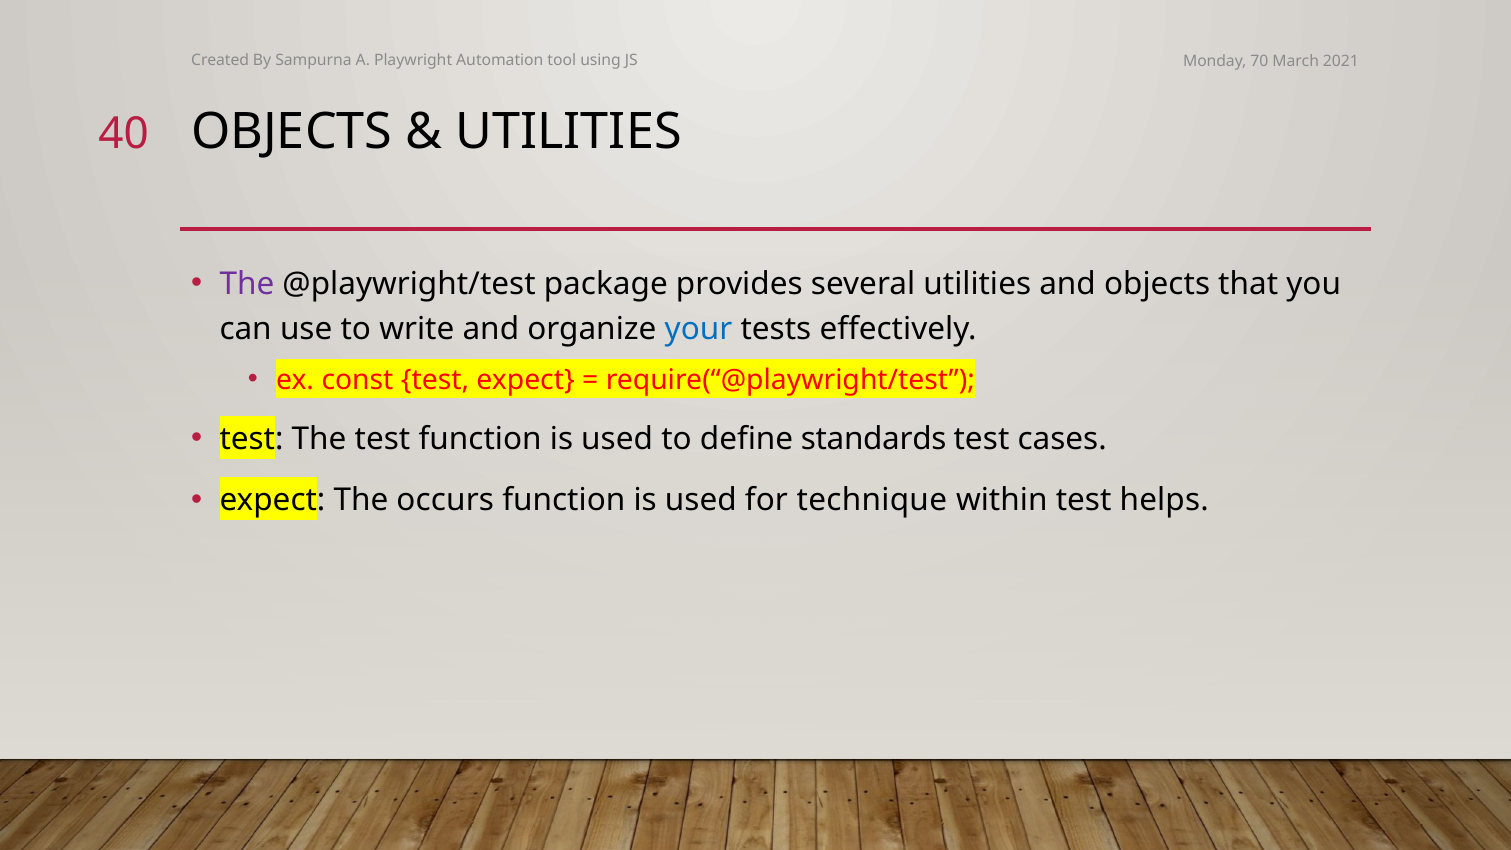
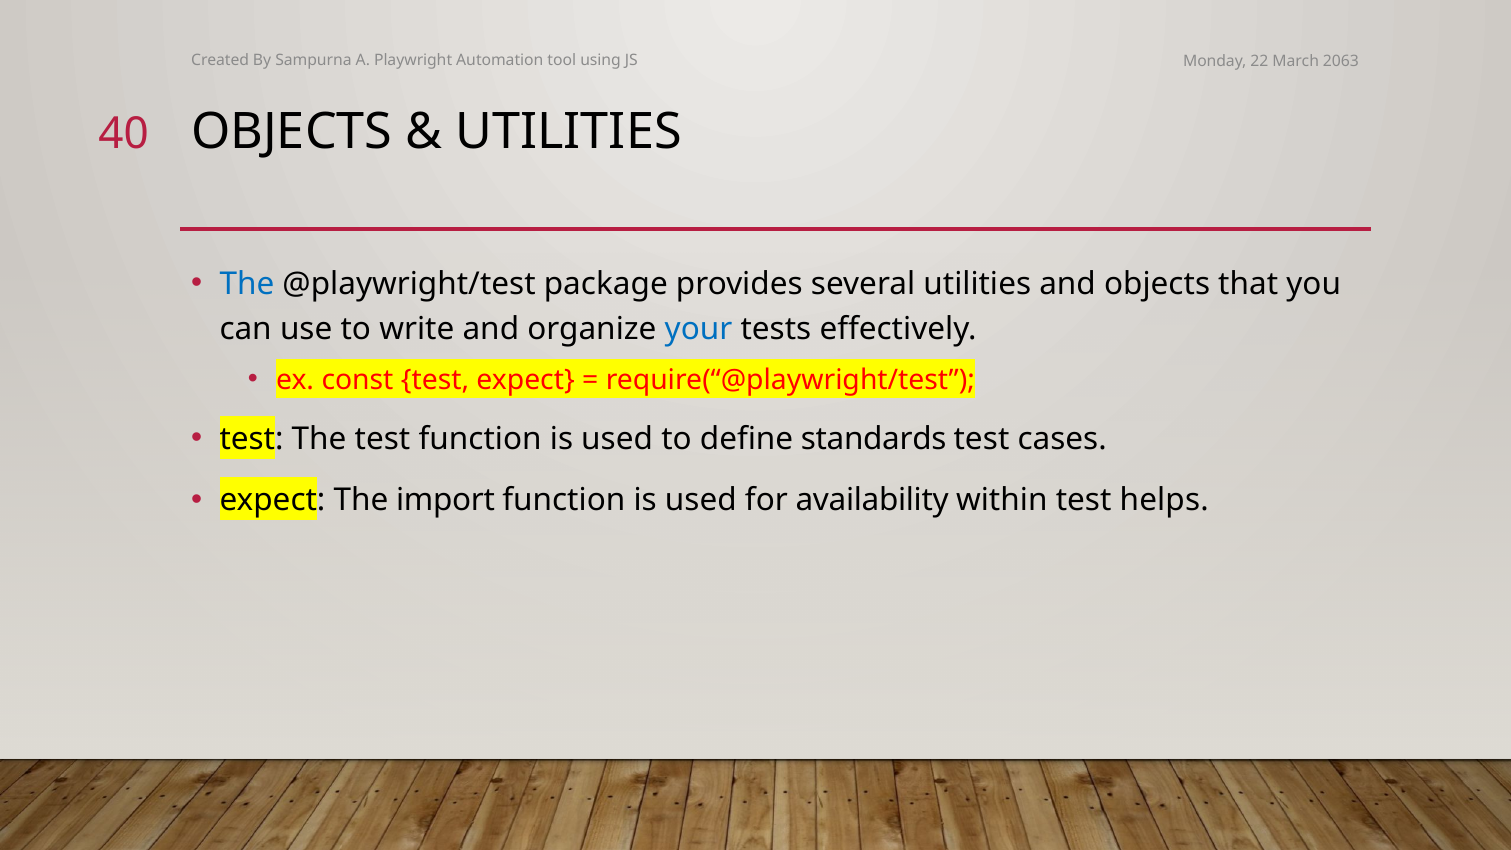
70: 70 -> 22
2021: 2021 -> 2063
The at (247, 284) colour: purple -> blue
occurs: occurs -> import
technique: technique -> availability
